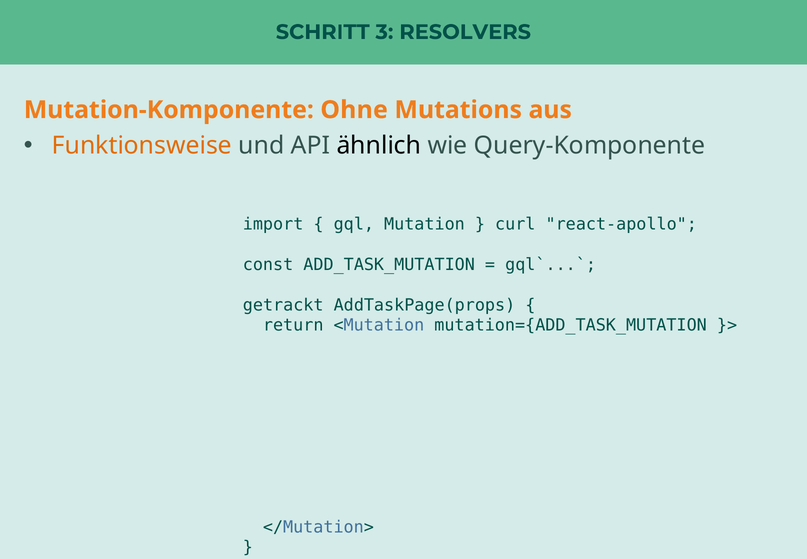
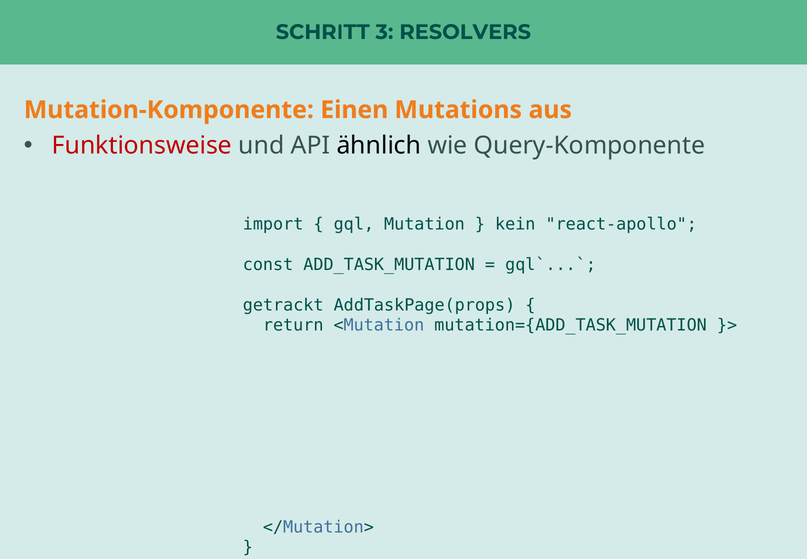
Ohne: Ohne -> Einen
Funktionsweise colour: orange -> red
curl: curl -> kein
